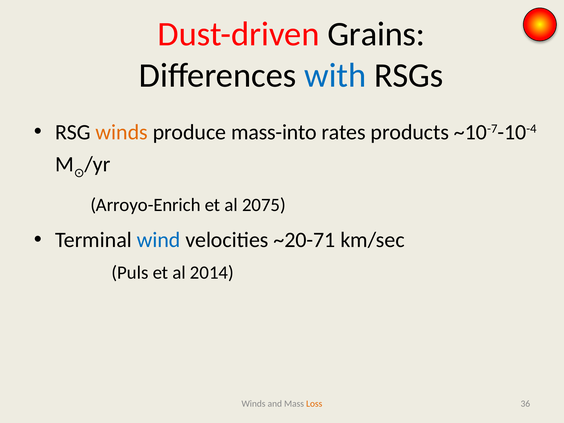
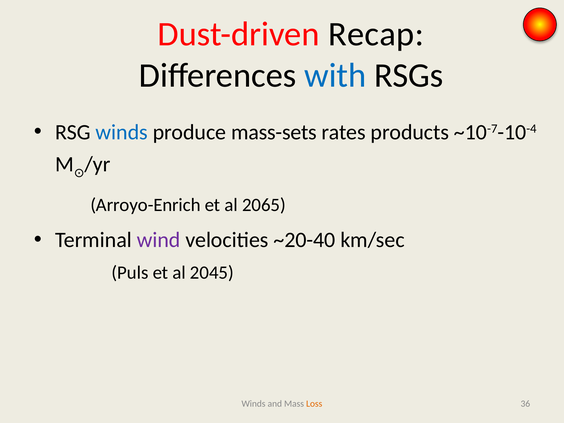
Grains: Grains -> Recap
winds at (122, 132) colour: orange -> blue
mass-into: mass-into -> mass-sets
2075: 2075 -> 2065
wind colour: blue -> purple
~20-71: ~20-71 -> ~20-40
2014: 2014 -> 2045
